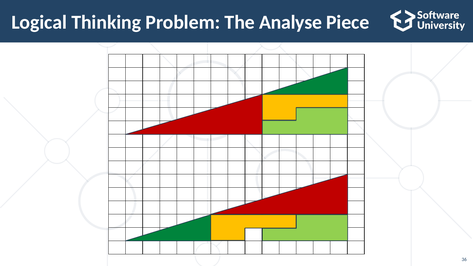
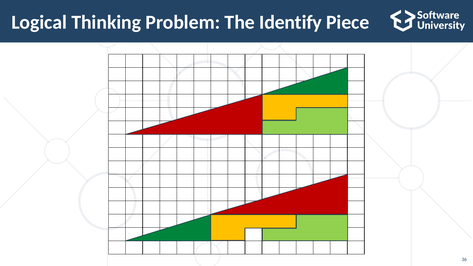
Analyse: Analyse -> Identify
